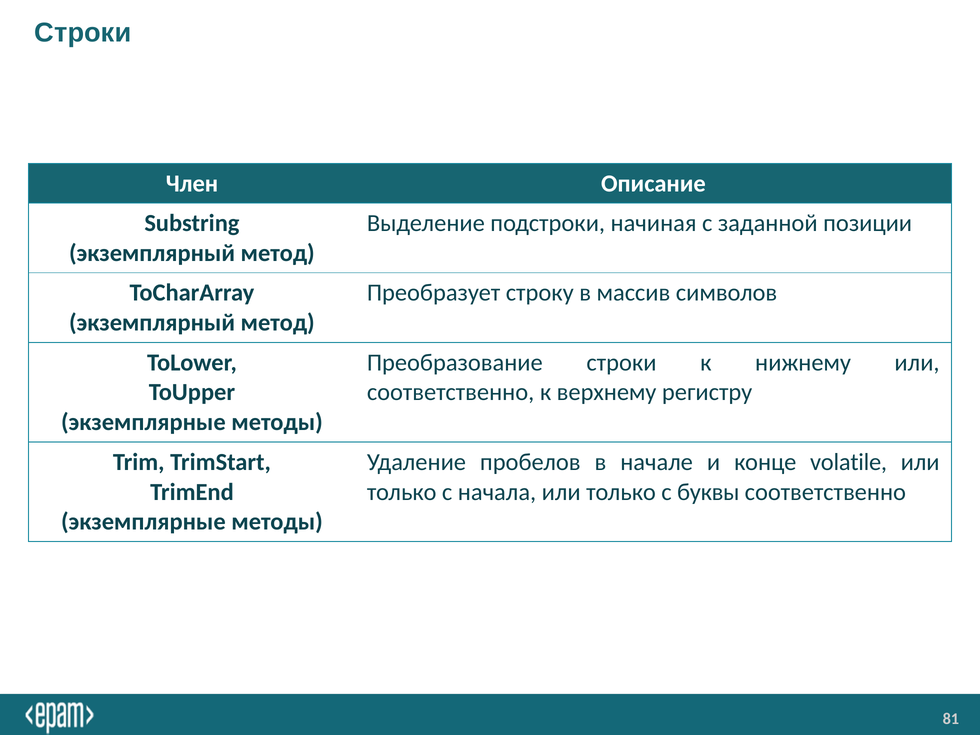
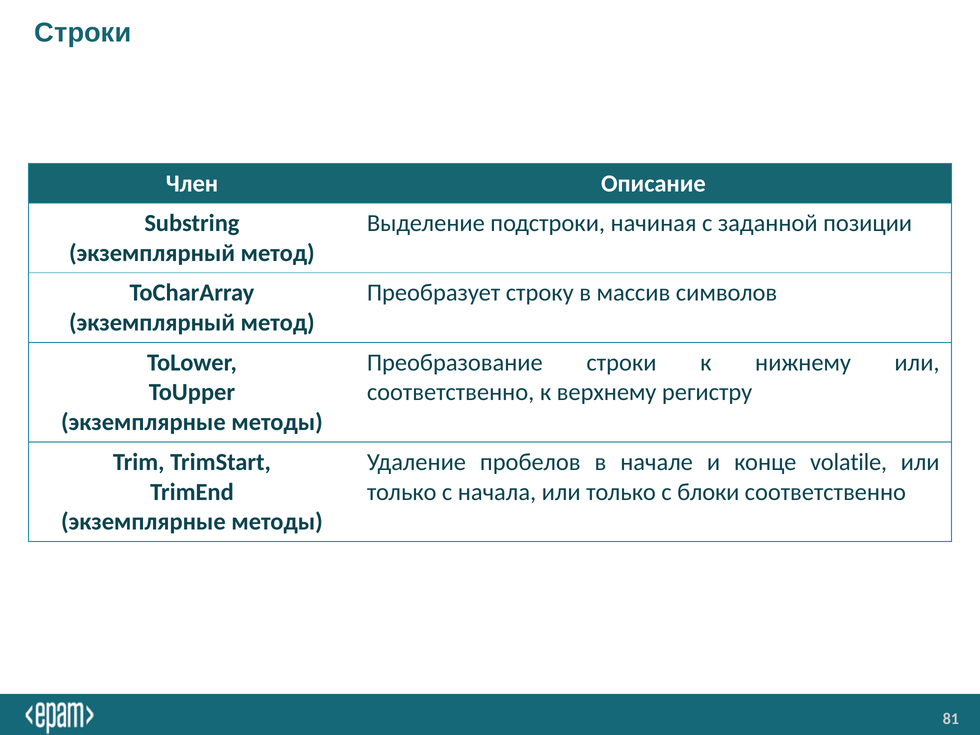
буквы: буквы -> блоки
